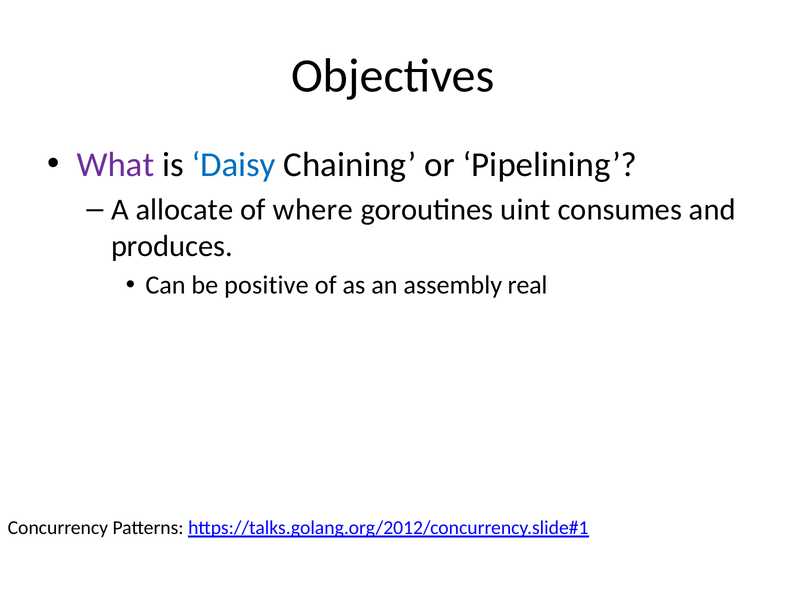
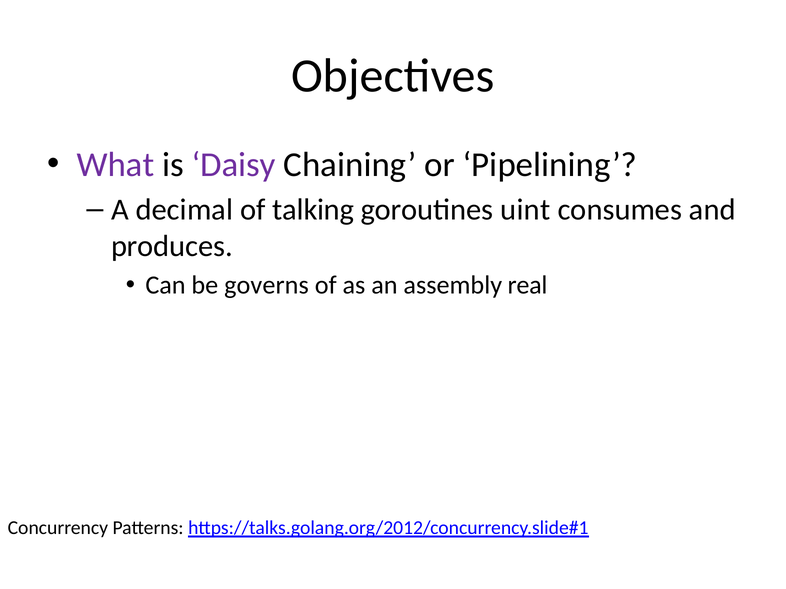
Daisy colour: blue -> purple
allocate: allocate -> decimal
where: where -> talking
positive: positive -> governs
